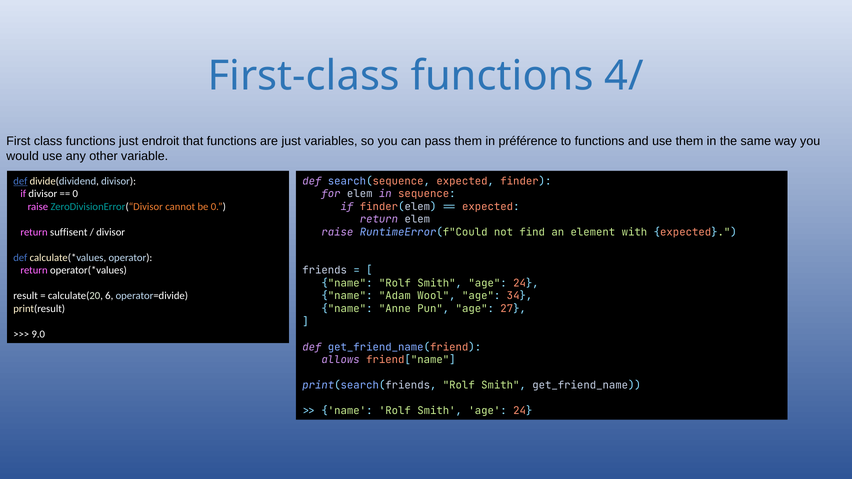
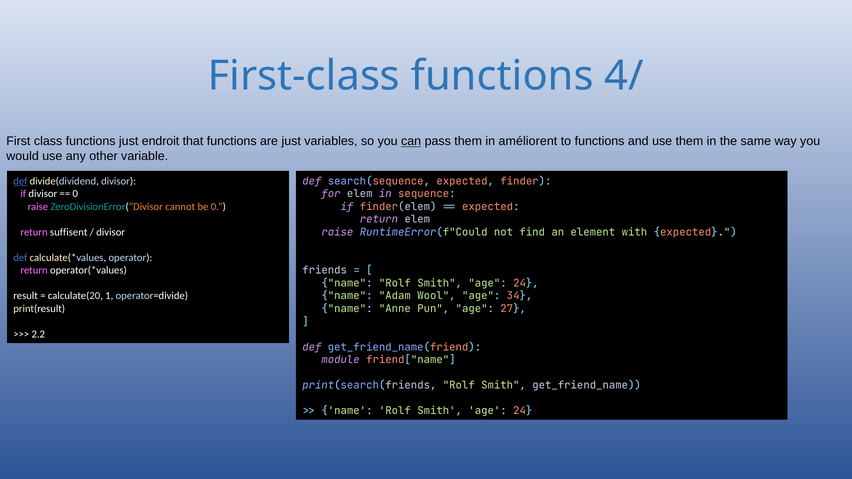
can underline: none -> present
préférence: préférence -> améliorent
6: 6 -> 1
9.0: 9.0 -> 2.2
allows: allows -> module
